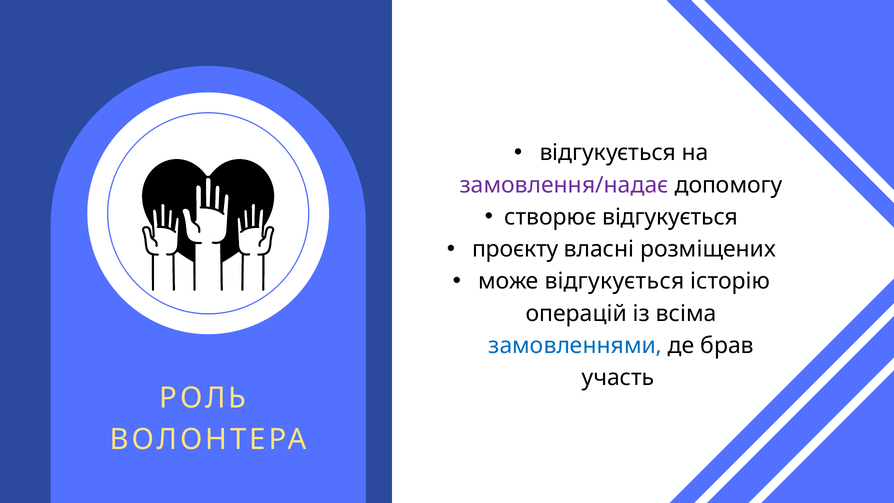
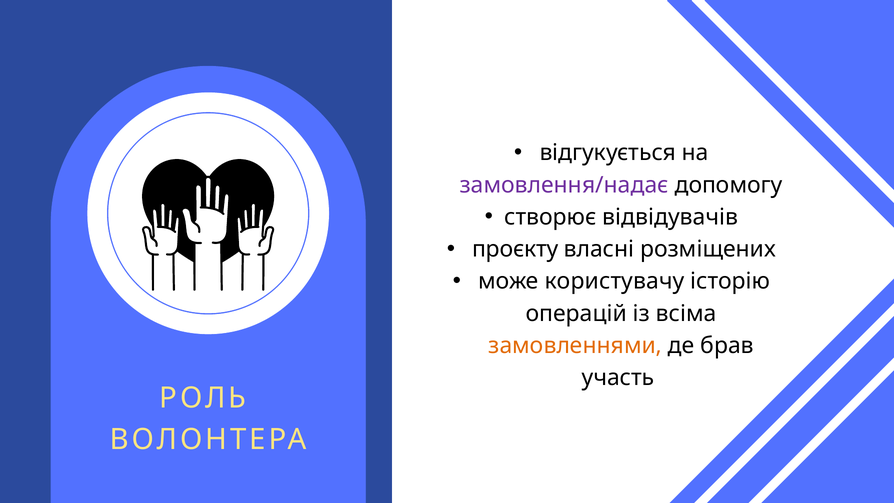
створює відгукується: відгукується -> відвідувачів
може відгукується: відгукується -> користувачу
замовленнями colour: blue -> orange
